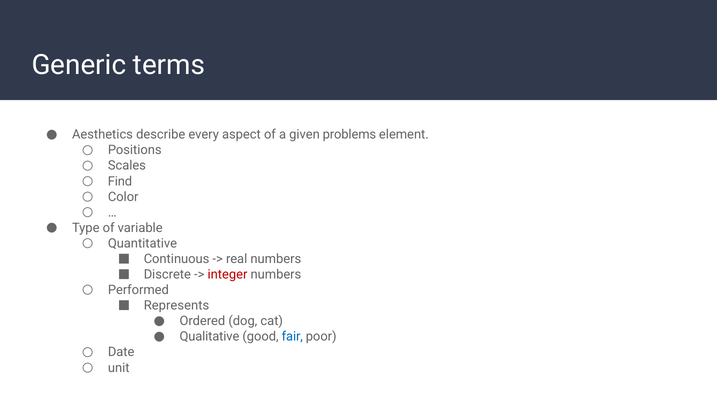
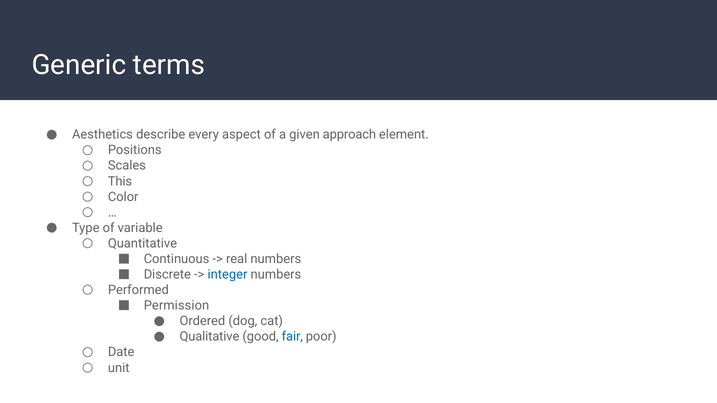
problems: problems -> approach
Find: Find -> This
integer colour: red -> blue
Represents: Represents -> Permission
